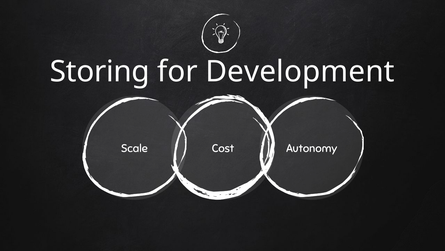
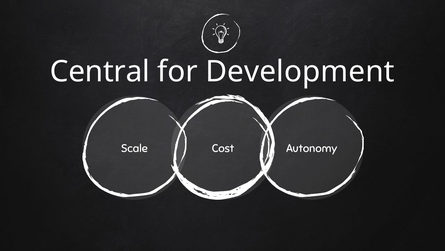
Storing: Storing -> Central
